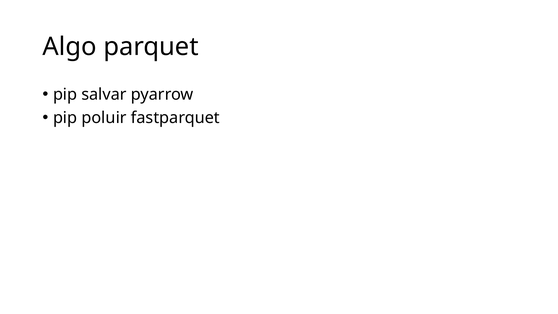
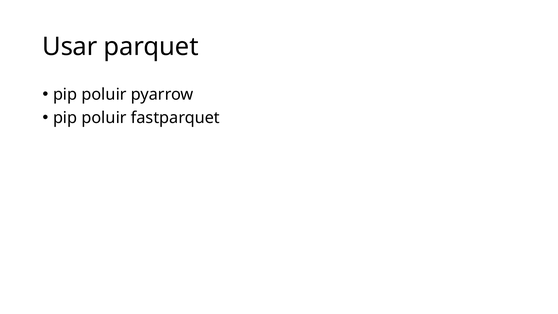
Algo: Algo -> Usar
salvar at (104, 94): salvar -> poluir
